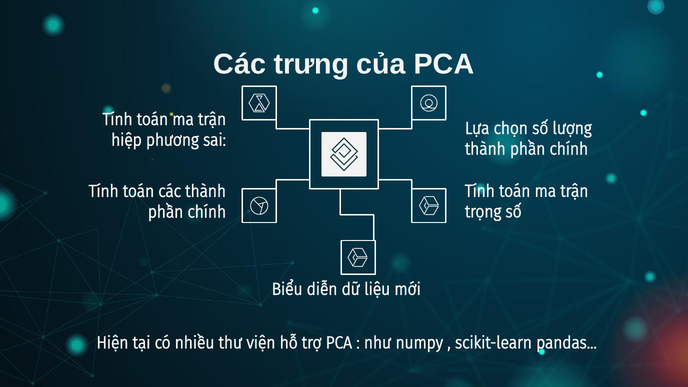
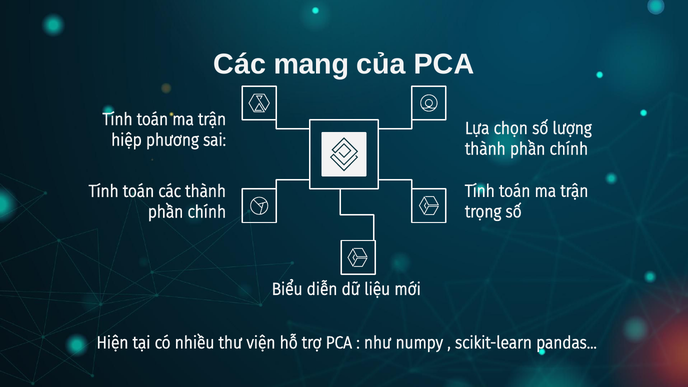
trưng: trưng -> mang
